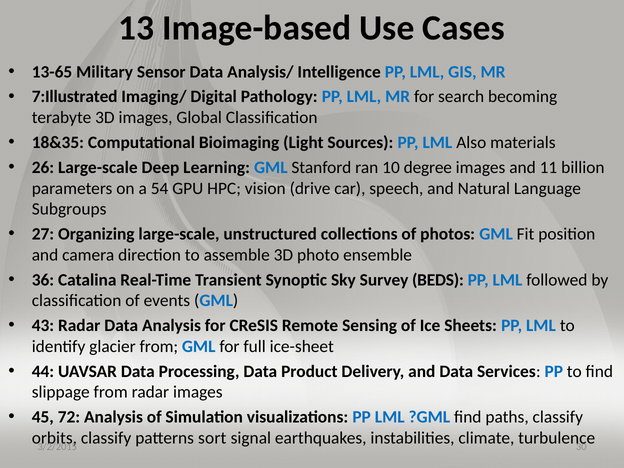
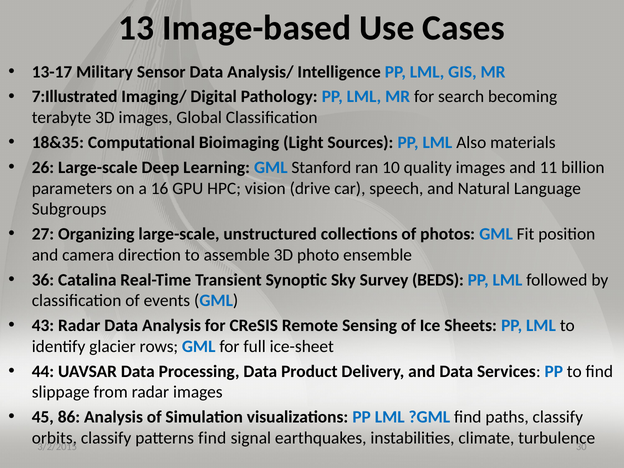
13-65: 13-65 -> 13-17
degree: degree -> quality
54: 54 -> 16
glacier from: from -> rows
72: 72 -> 86
patterns sort: sort -> find
